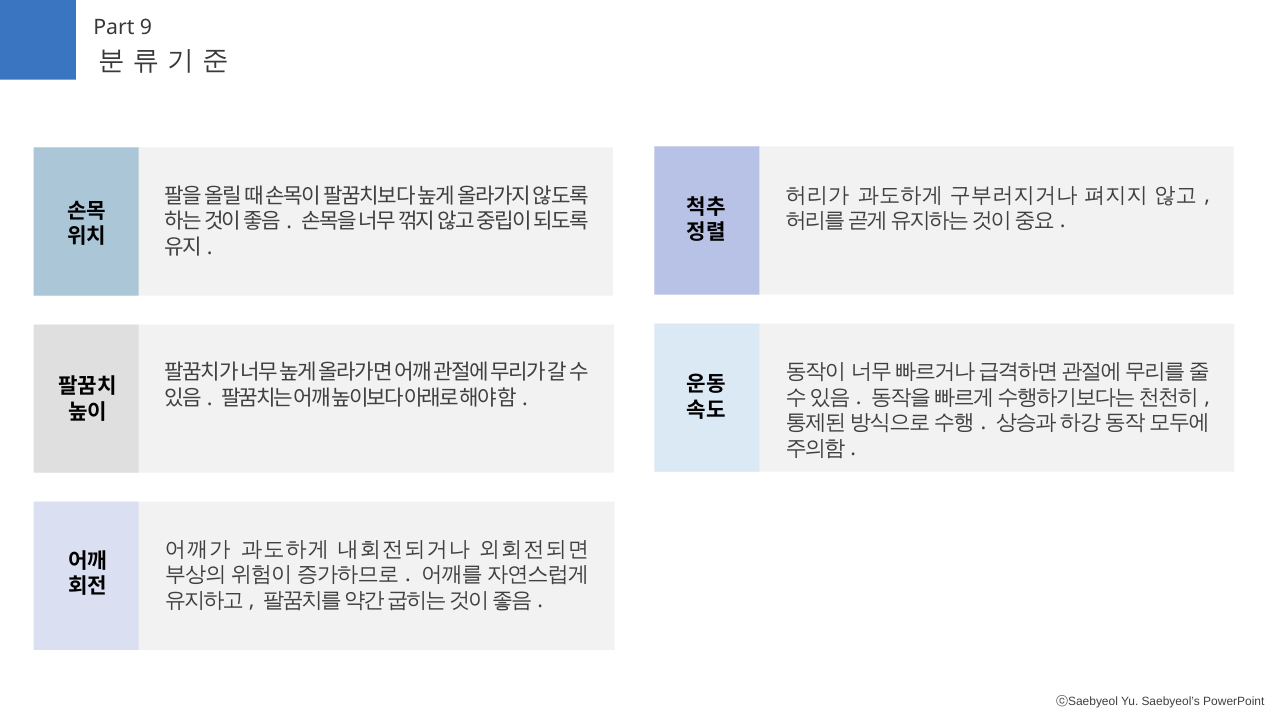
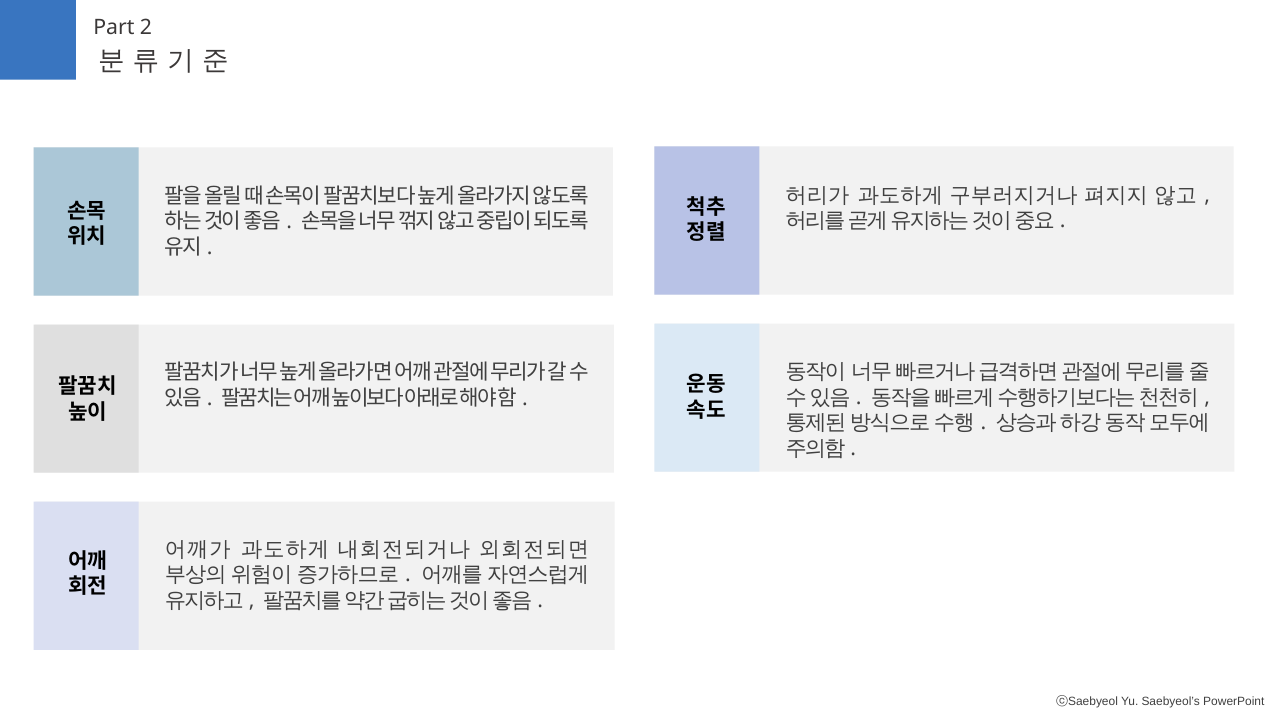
9: 9 -> 2
